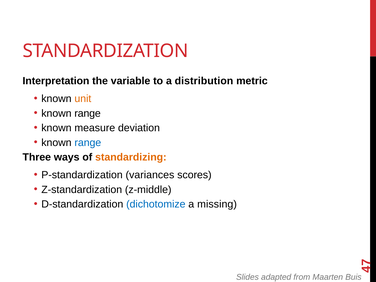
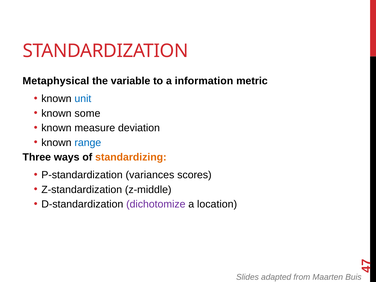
Interpretation: Interpretation -> Metaphysical
distribution: distribution -> information
unit colour: orange -> blue
range at (88, 113): range -> some
dichotomize colour: blue -> purple
missing: missing -> location
